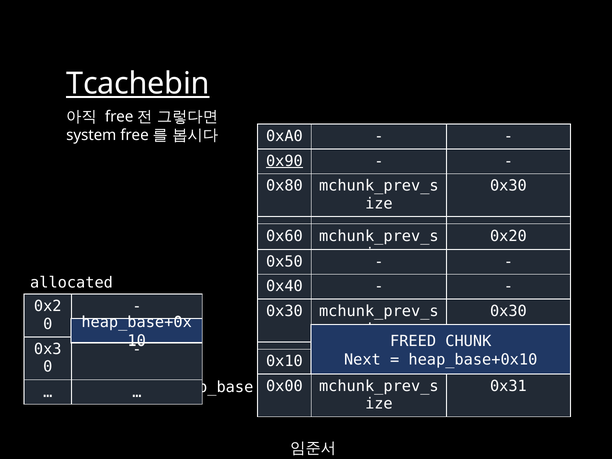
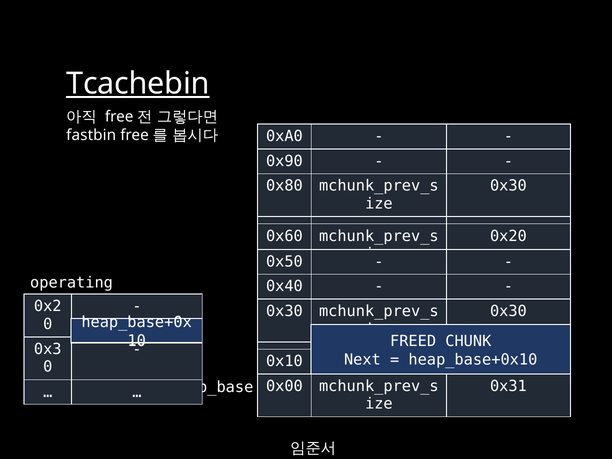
system: system -> fastbin
0x90 underline: present -> none
allocated: allocated -> operating
